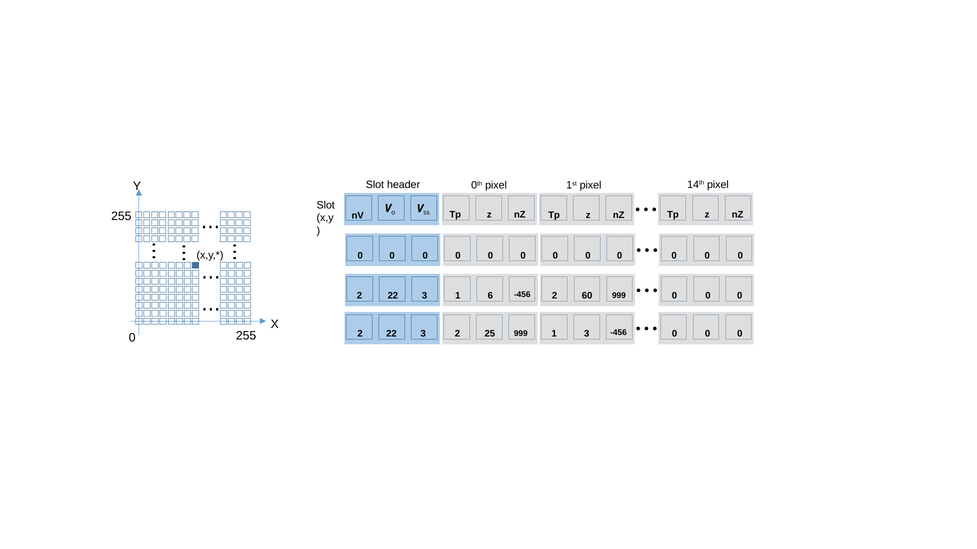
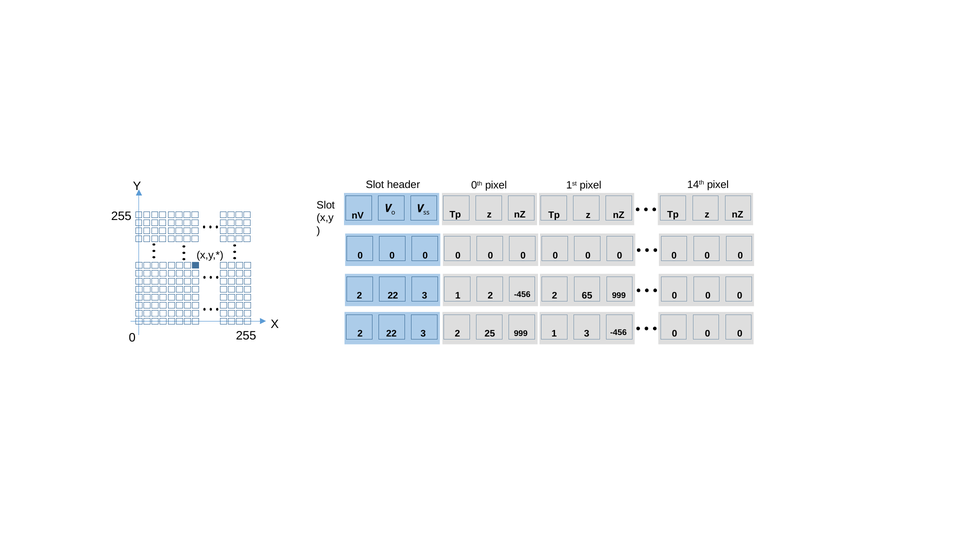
1 6: 6 -> 2
60: 60 -> 65
